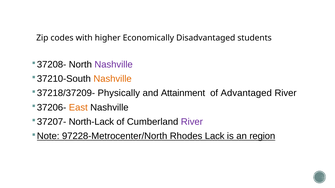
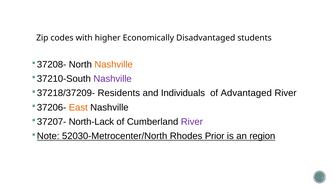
Nashville at (114, 65) colour: purple -> orange
Nashville at (113, 79) colour: orange -> purple
Physically: Physically -> Residents
Attainment: Attainment -> Individuals
97228-Metrocenter/North: 97228-Metrocenter/North -> 52030-Metrocenter/North
Lack: Lack -> Prior
